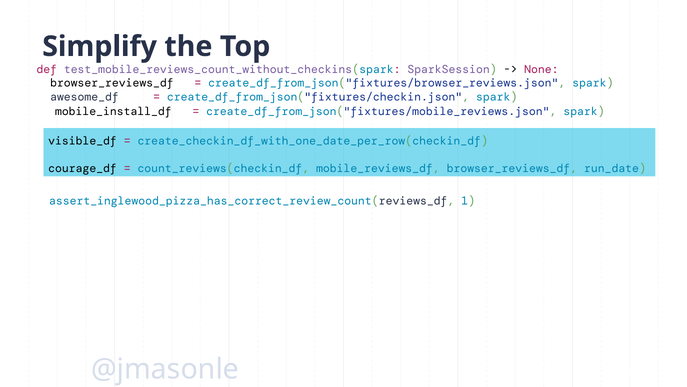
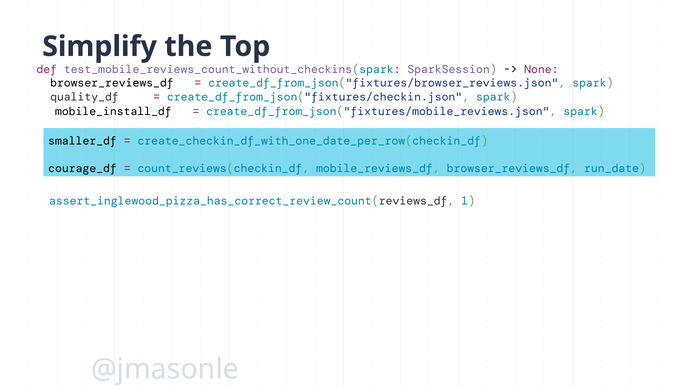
awesome_df: awesome_df -> quality_df
visible_df: visible_df -> smaller_df
